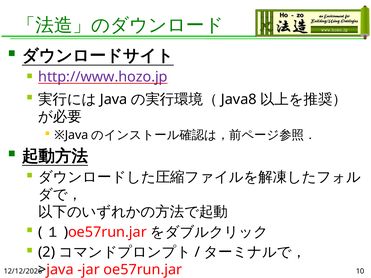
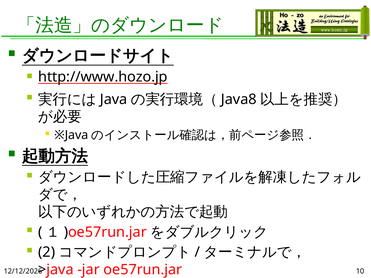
http://www.hozo.jp colour: purple -> black
